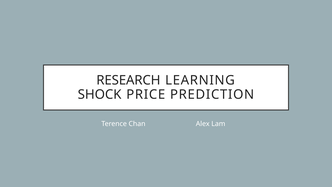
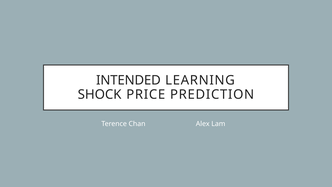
RESEARCH: RESEARCH -> INTENDED
